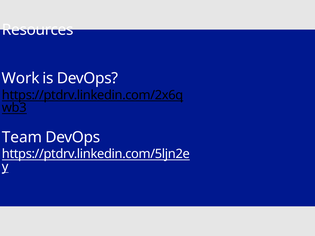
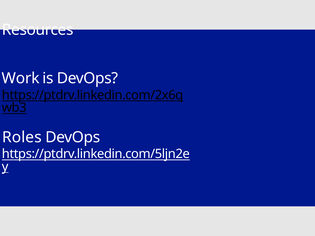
Team: Team -> Roles
